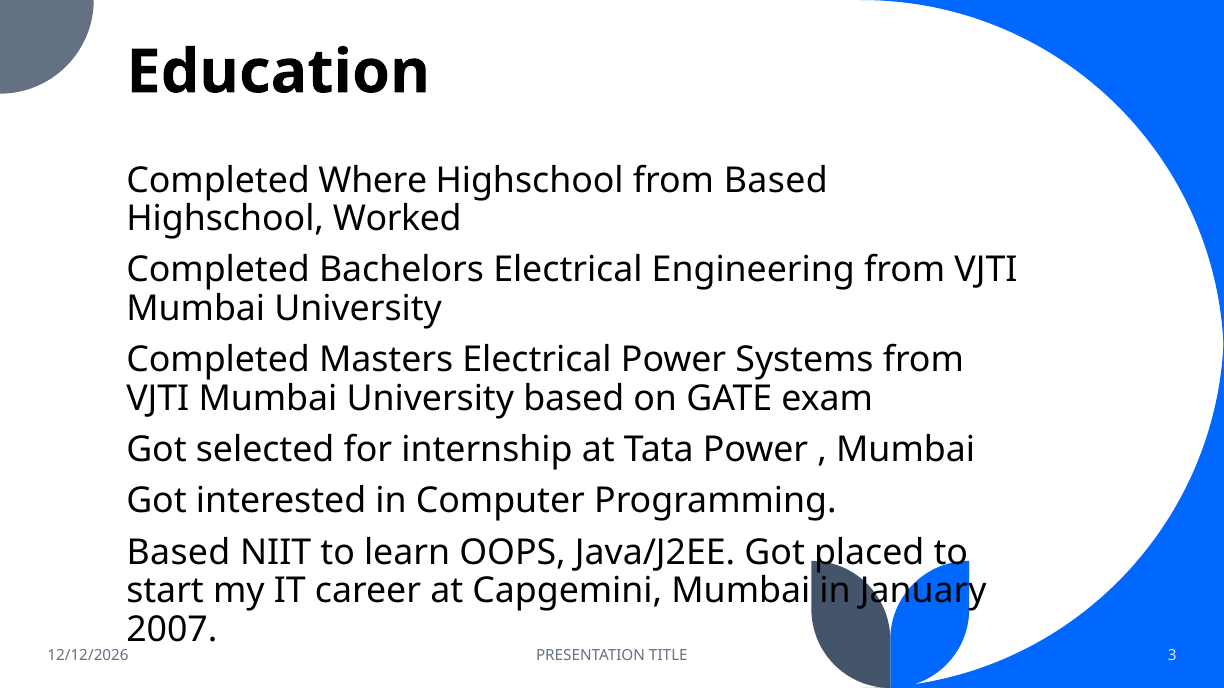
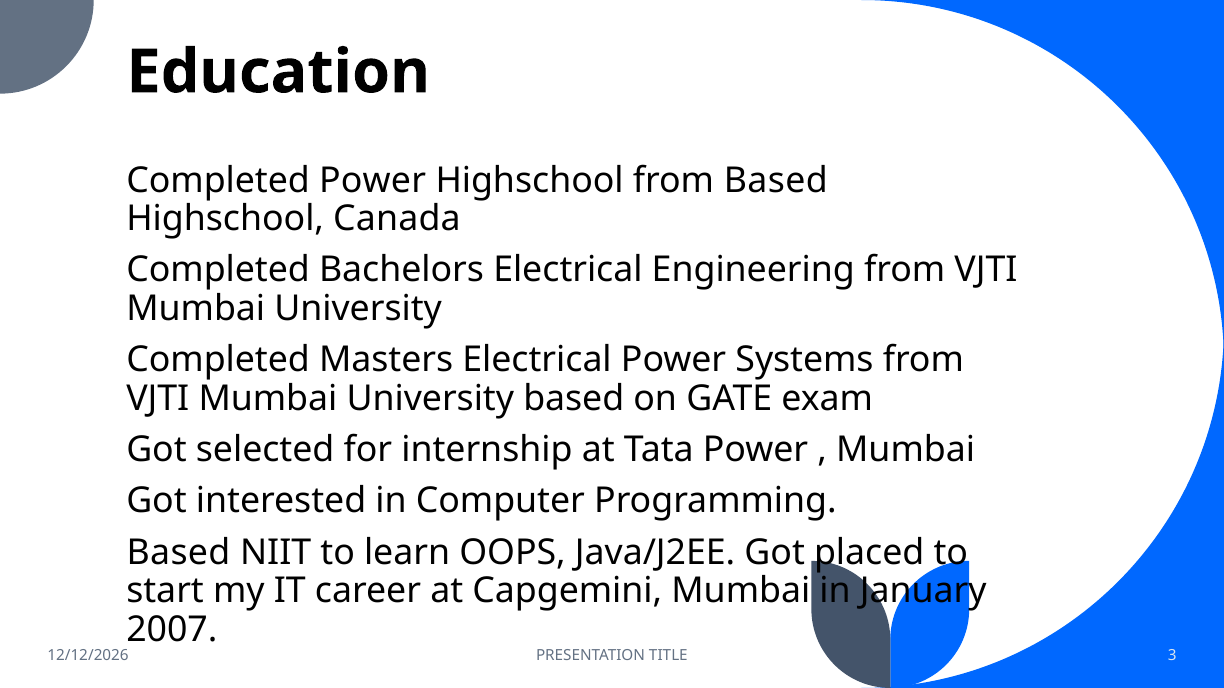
Completed Where: Where -> Power
Worked: Worked -> Canada
